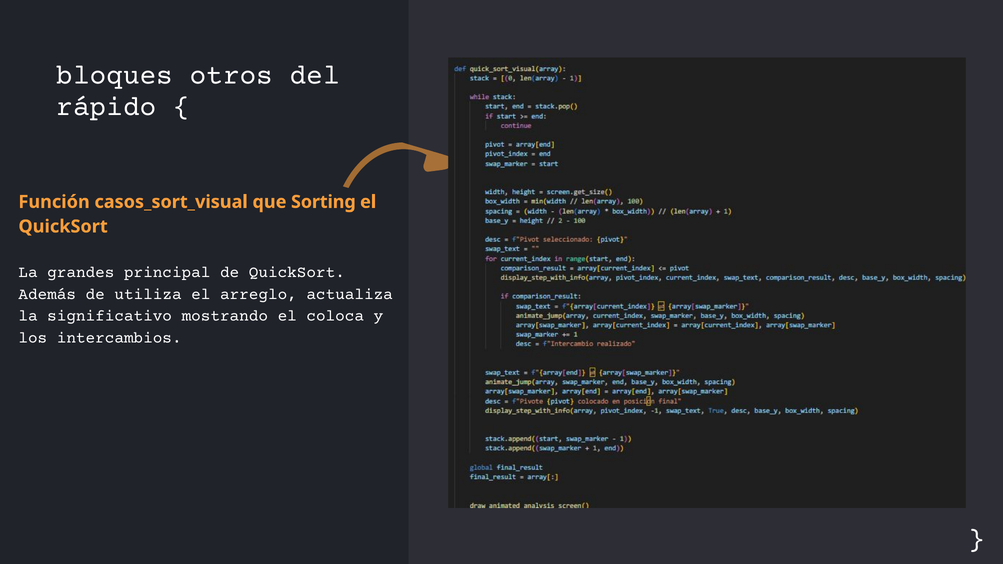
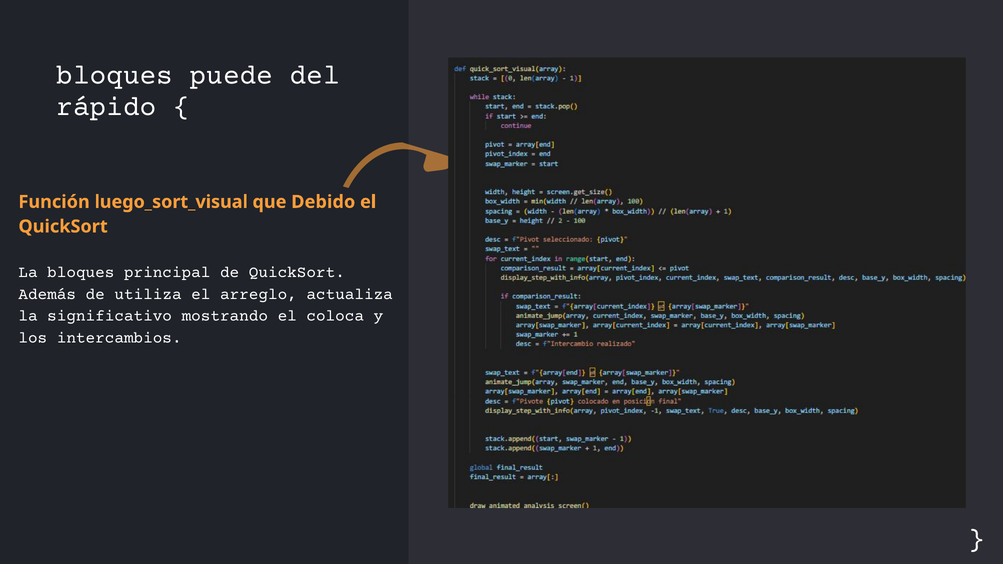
otros: otros -> puede
casos_sort_visual: casos_sort_visual -> luego_sort_visual
Sorting: Sorting -> Debido
La grandes: grandes -> bloques
